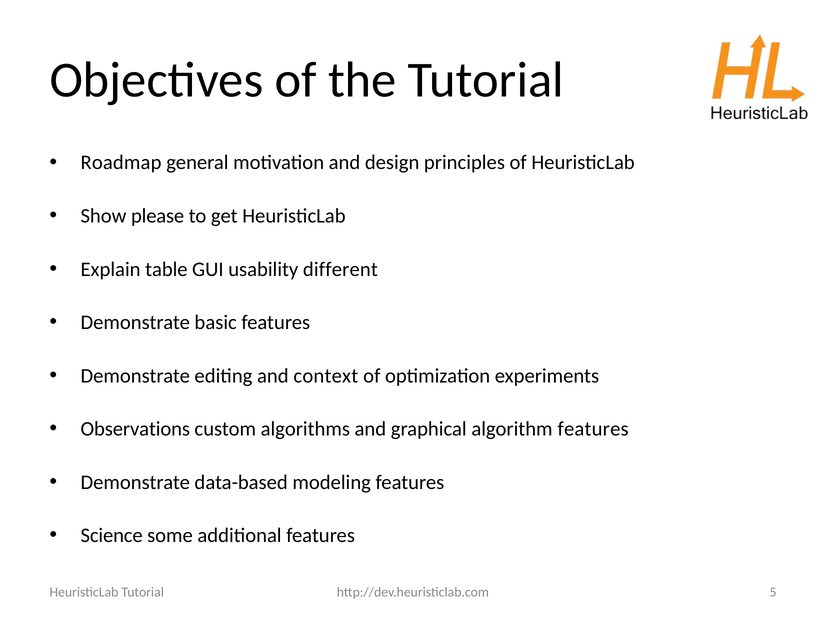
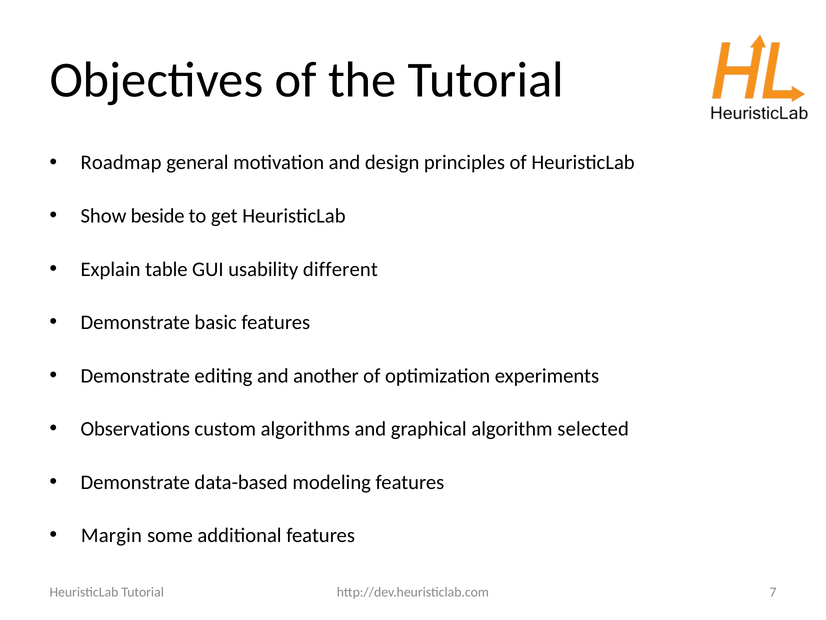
please: please -> beside
context: context -> another
algorithm features: features -> selected
Science: Science -> Margin
5: 5 -> 7
